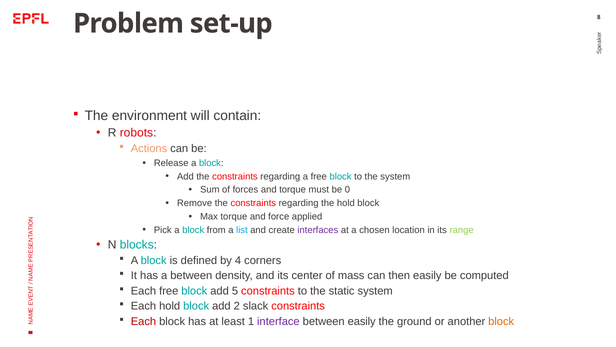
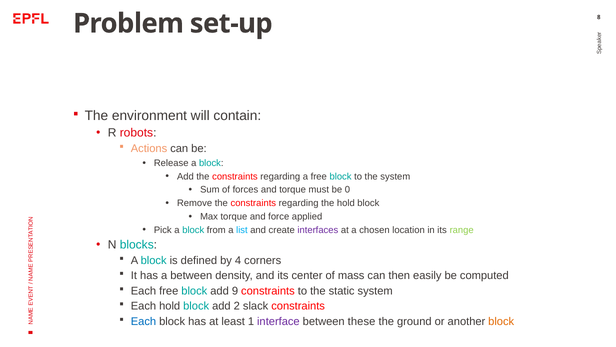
5: 5 -> 9
Each at (143, 321) colour: red -> blue
between easily: easily -> these
